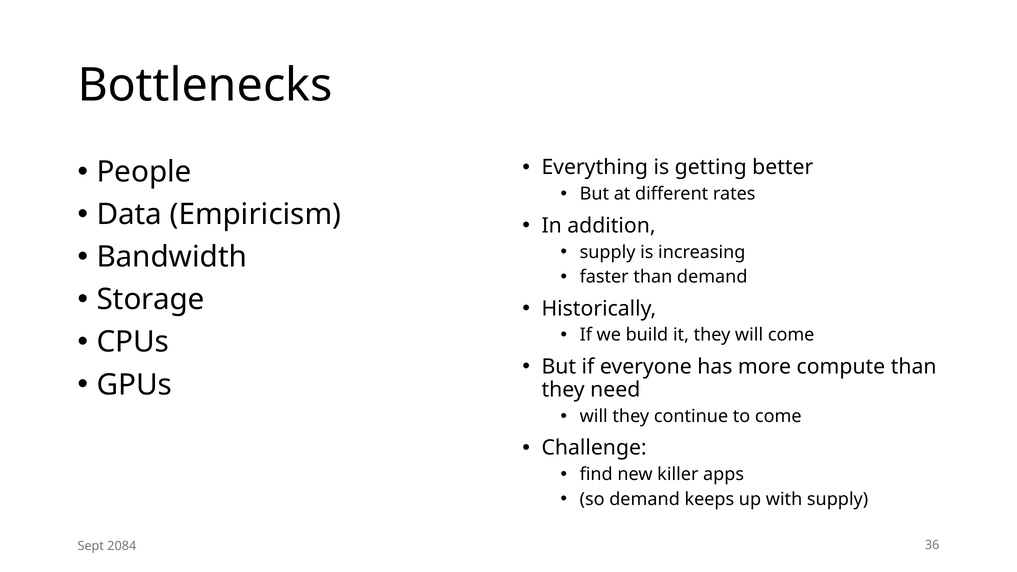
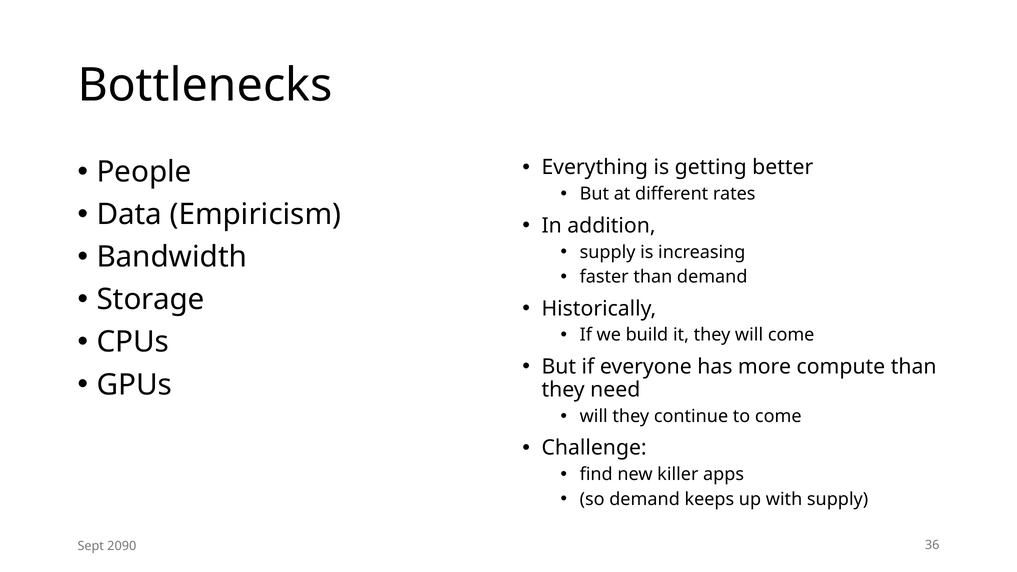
2084: 2084 -> 2090
